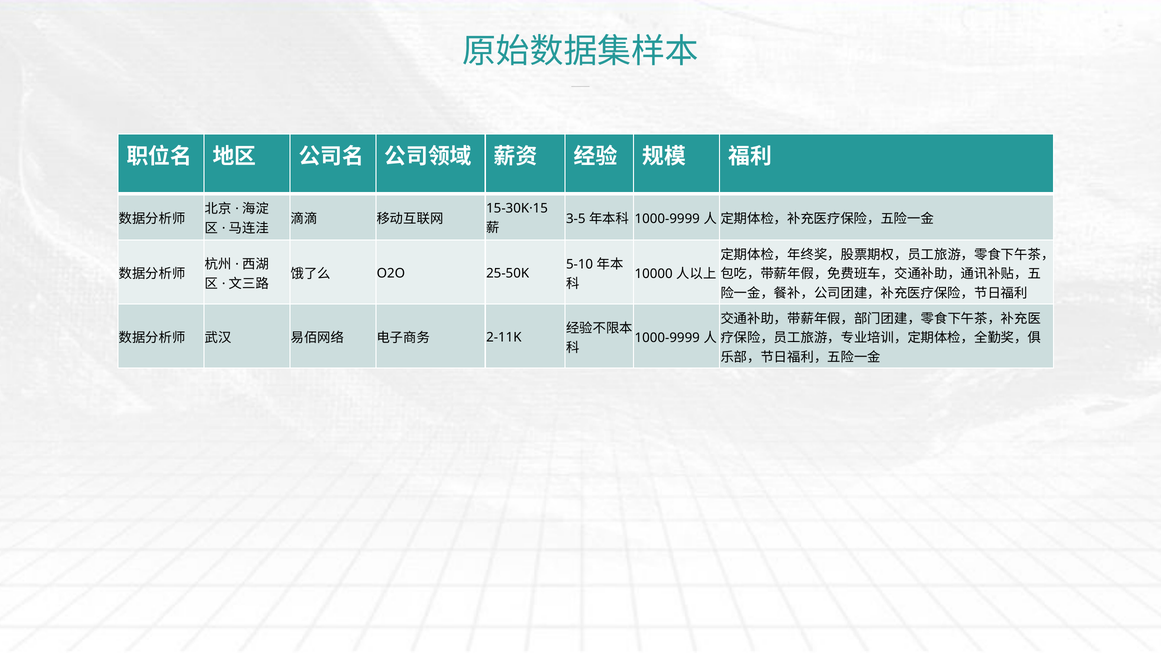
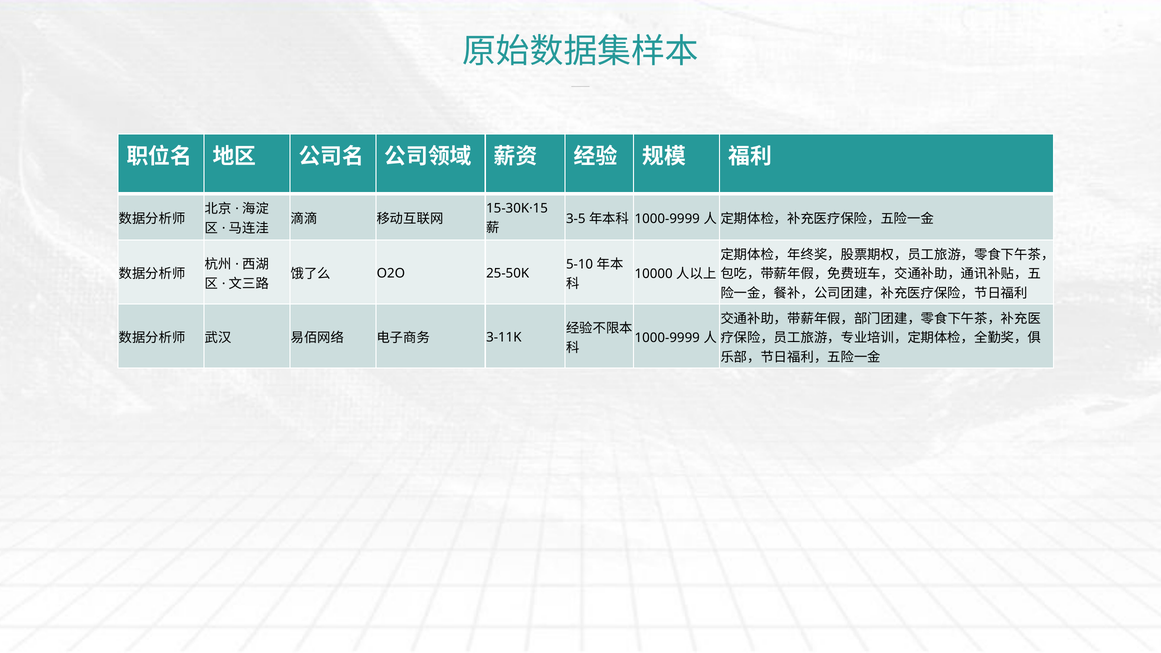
2-11K: 2-11K -> 3-11K
